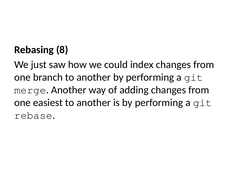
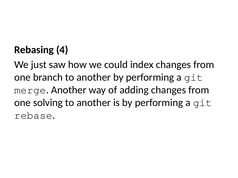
8: 8 -> 4
easiest: easiest -> solving
